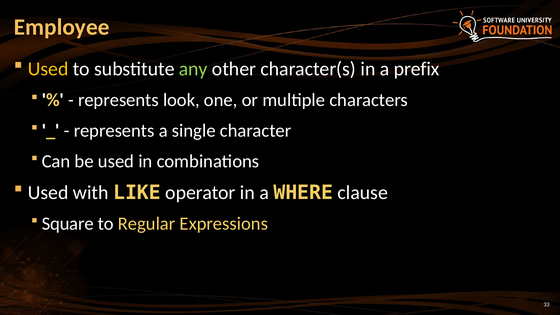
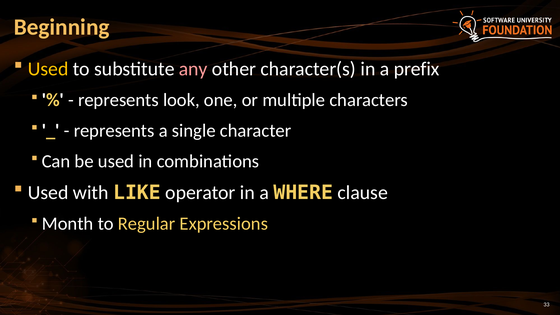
Employee: Employee -> Beginning
any colour: light green -> pink
Square: Square -> Month
